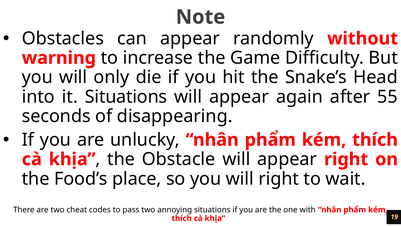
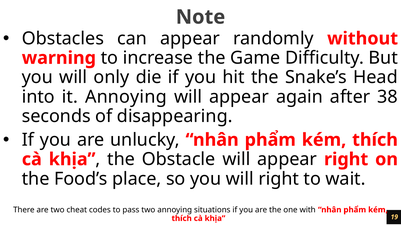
it Situations: Situations -> Annoying
55: 55 -> 38
